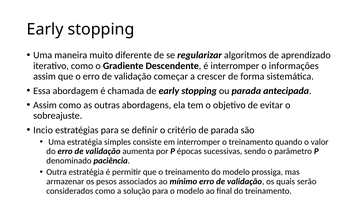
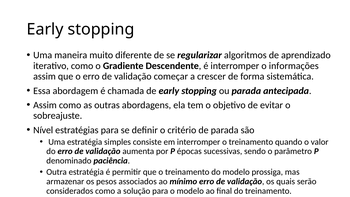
Incio: Incio -> Nível
